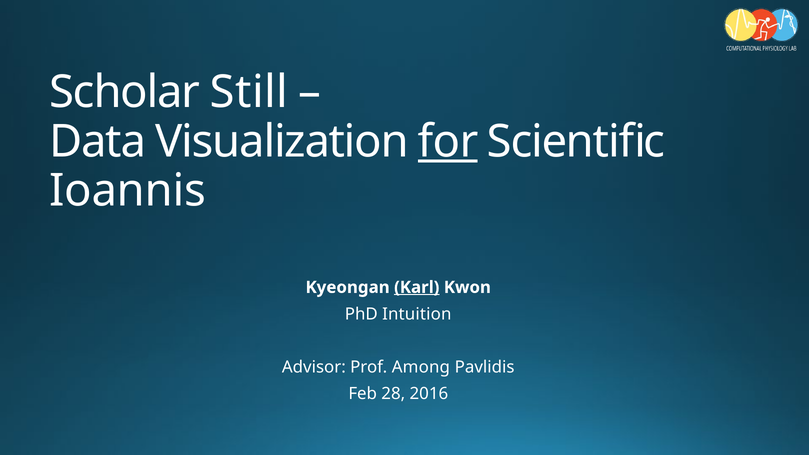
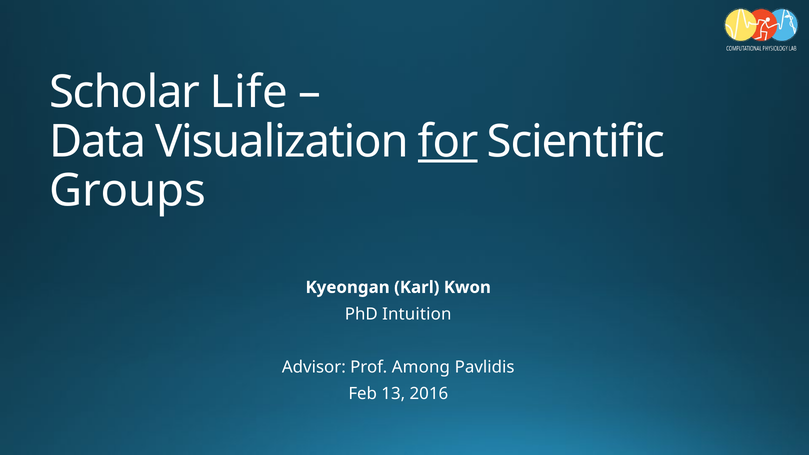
Still: Still -> Life
Ioannis: Ioannis -> Groups
Karl underline: present -> none
28: 28 -> 13
